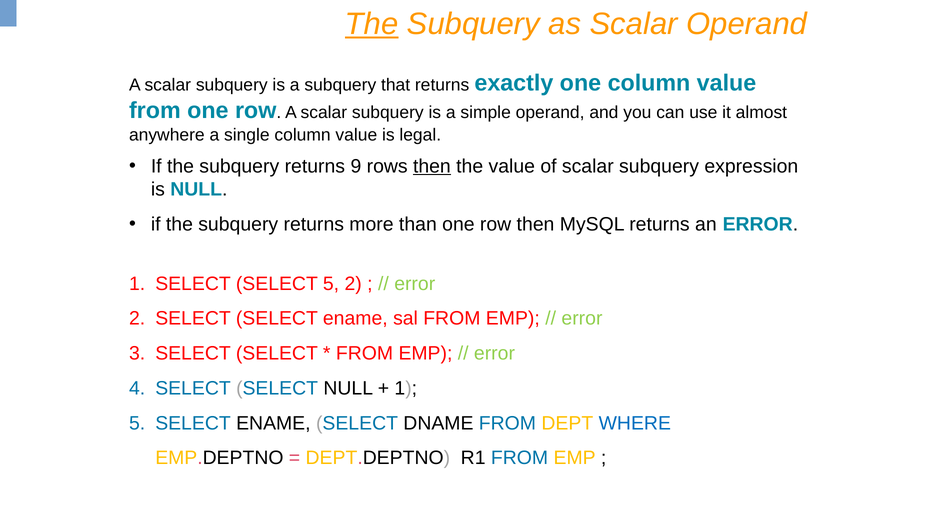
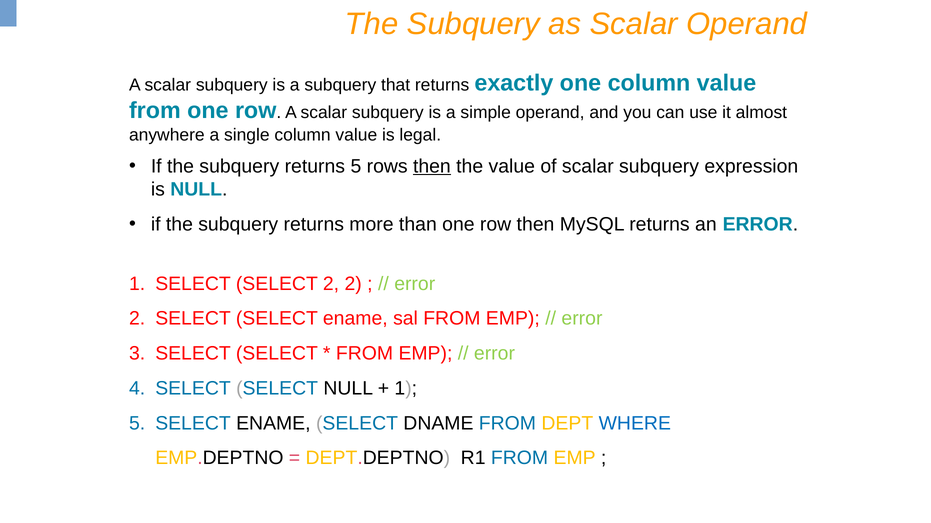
The at (372, 24) underline: present -> none
returns 9: 9 -> 5
SELECT 5: 5 -> 2
